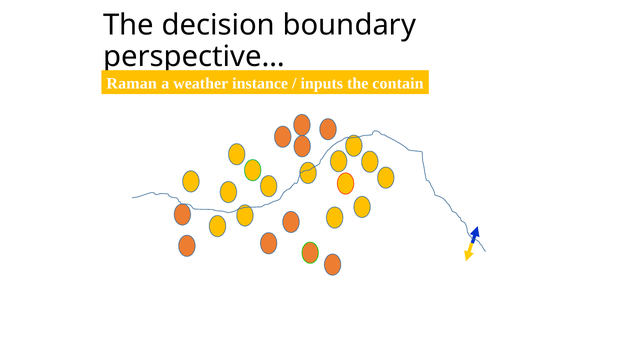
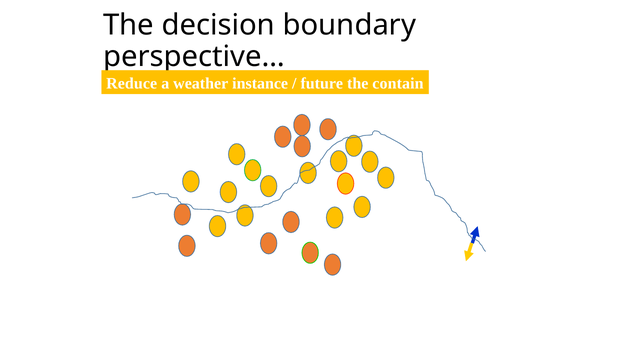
Raman: Raman -> Reduce
inputs: inputs -> future
